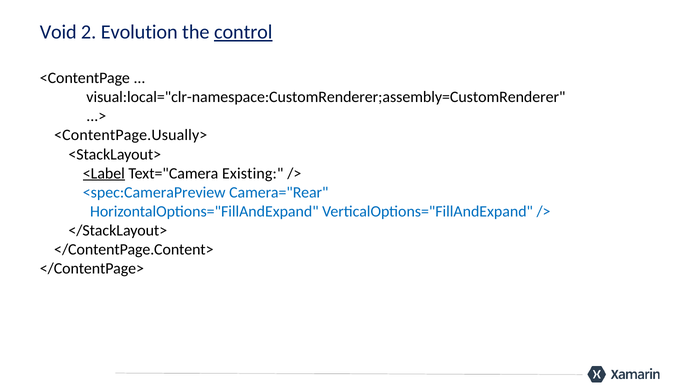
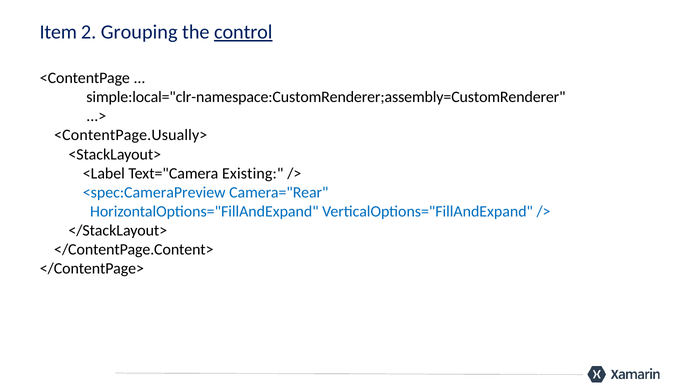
Void: Void -> Item
Evolution: Evolution -> Grouping
visual:local="clr-namespace:CustomRenderer;assembly=CustomRenderer: visual:local="clr-namespace:CustomRenderer;assembly=CustomRenderer -> simple:local="clr-namespace:CustomRenderer;assembly=CustomRenderer
<Label underline: present -> none
